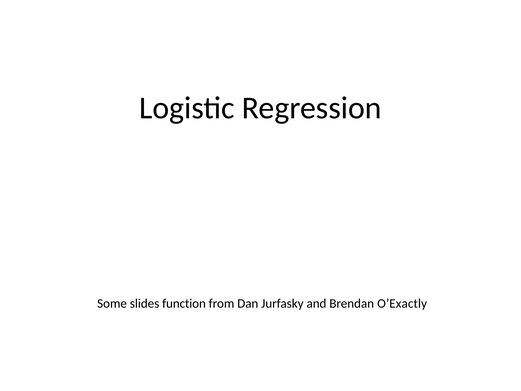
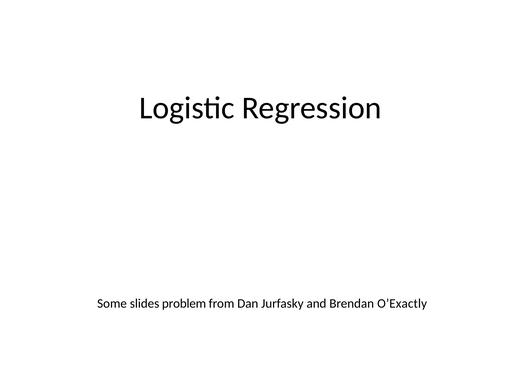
function: function -> problem
